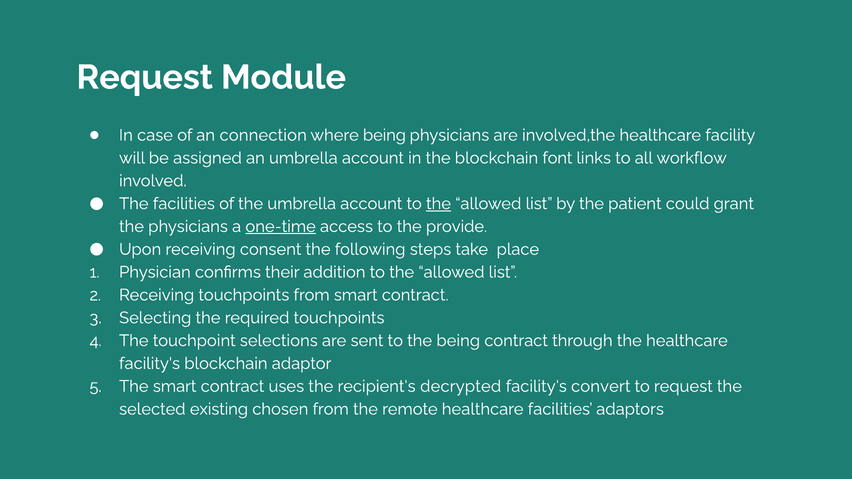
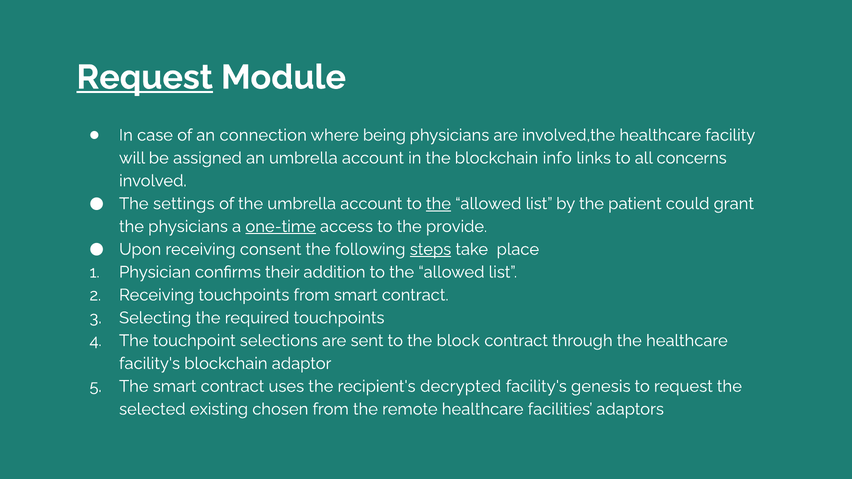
Request at (145, 77) underline: none -> present
font: font -> info
workflow: workflow -> concerns
The facilities: facilities -> settings
steps underline: none -> present
the being: being -> block
convert: convert -> genesis
